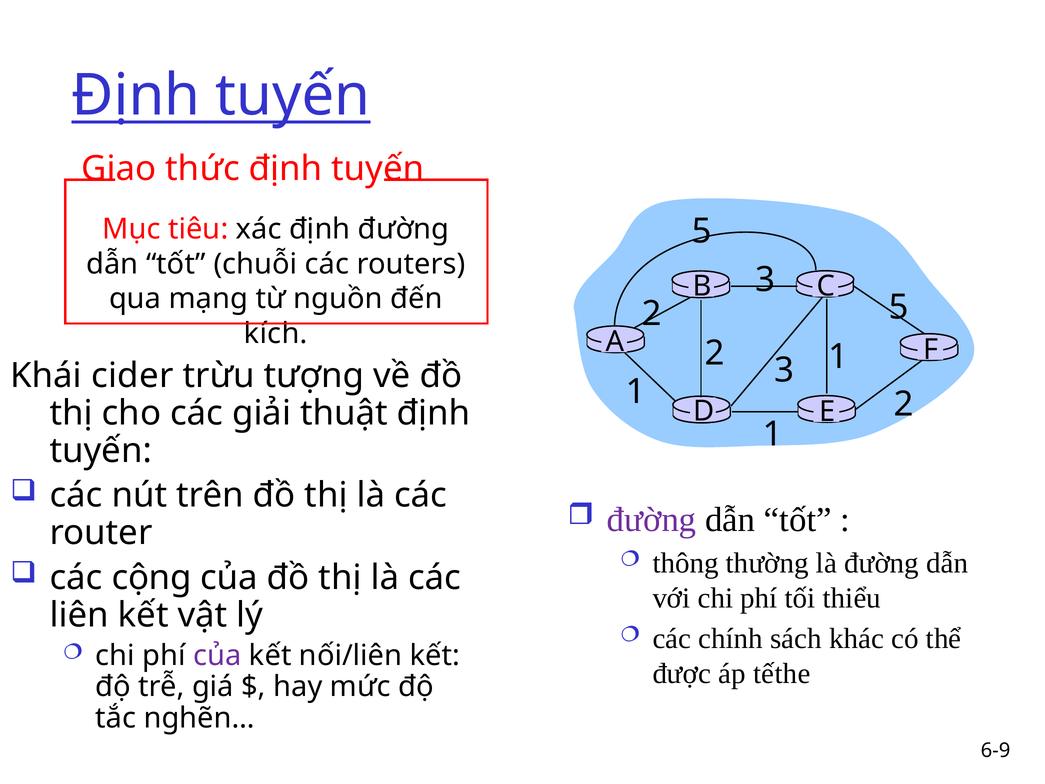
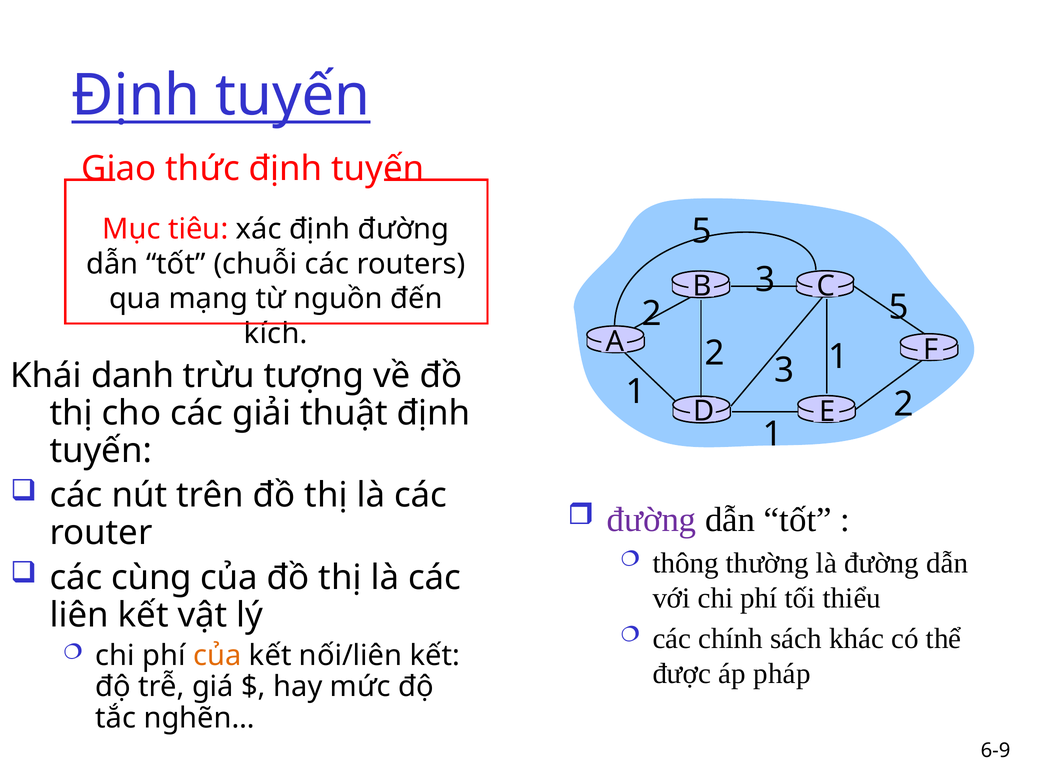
cider: cider -> danh
cộng: cộng -> cùng
của at (217, 655) colour: purple -> orange
tếthe: tếthe -> pháp
